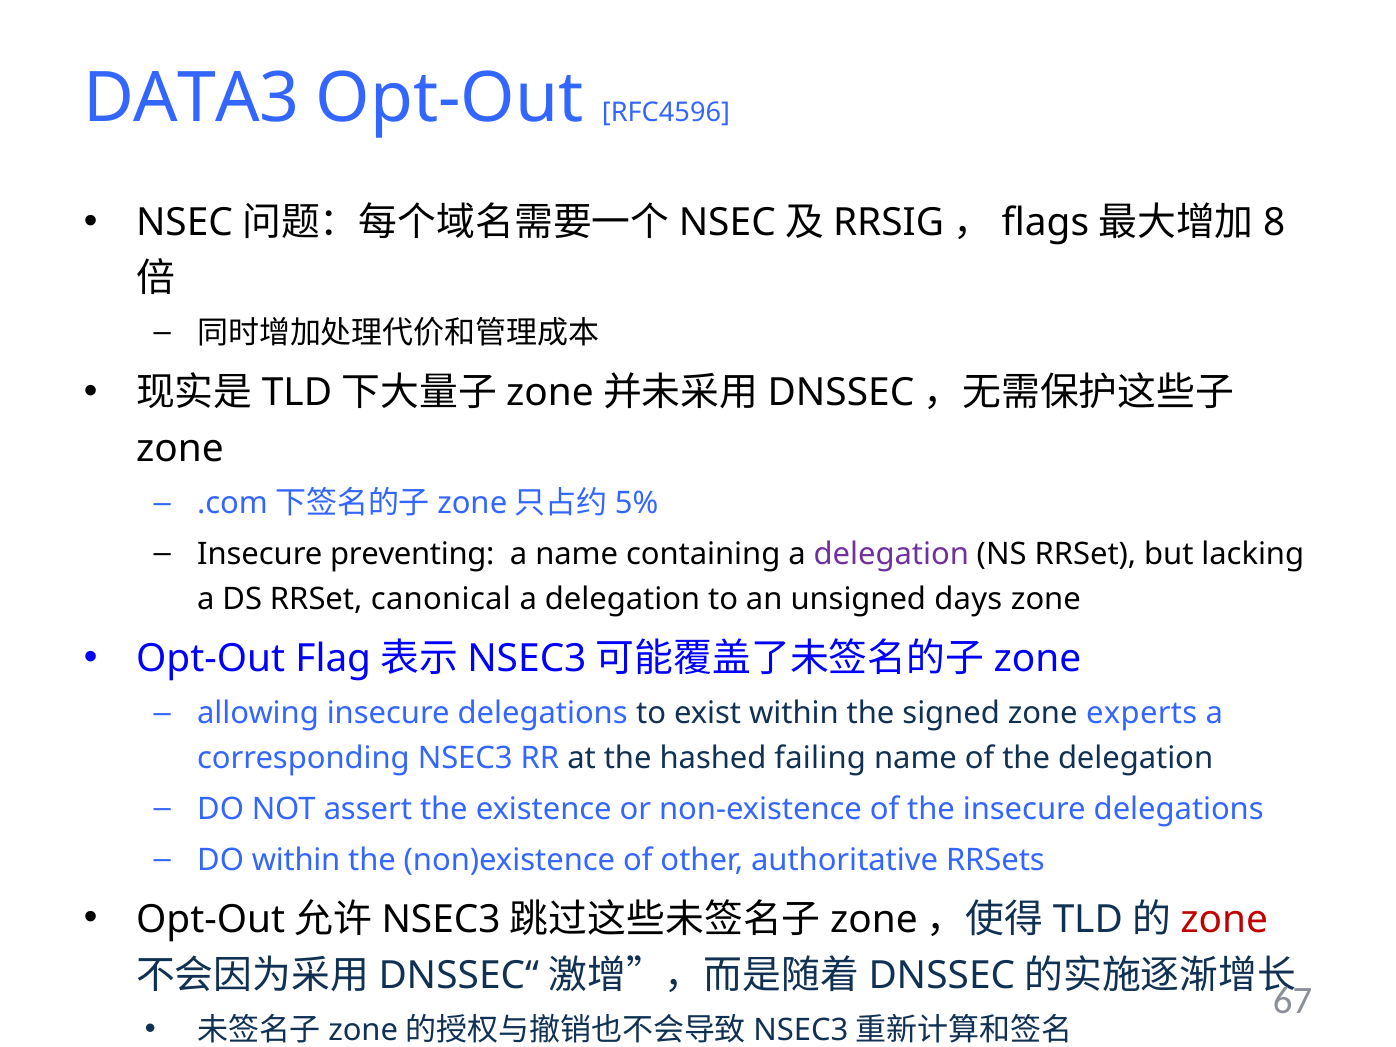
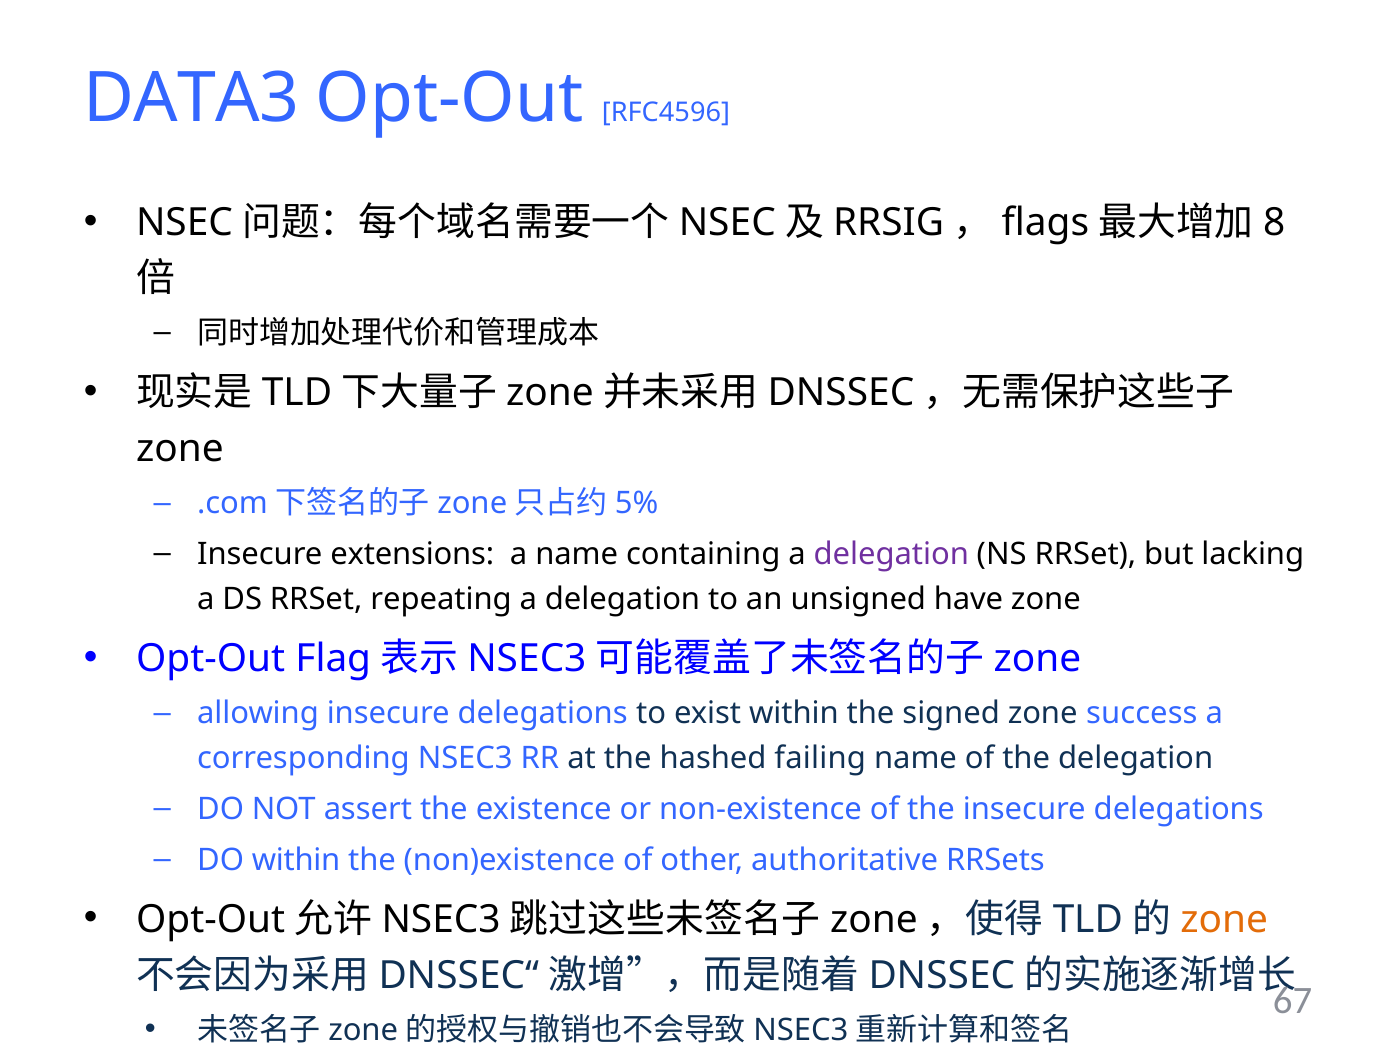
preventing: preventing -> extensions
canonical: canonical -> repeating
days: days -> have
experts: experts -> success
zone at (1224, 919) colour: red -> orange
